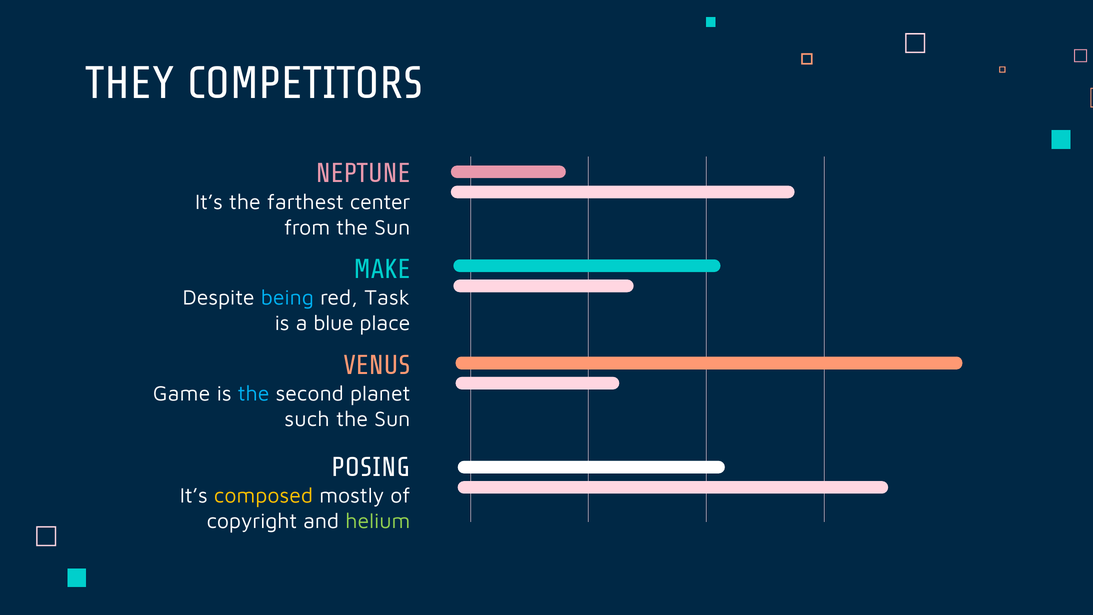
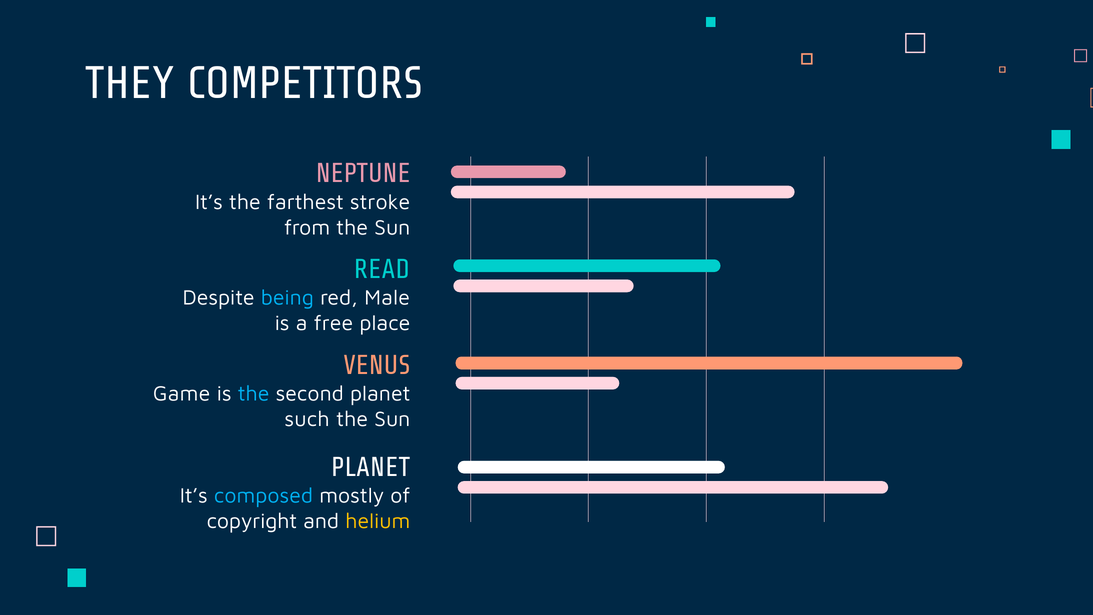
center: center -> stroke
MAKE: MAKE -> READ
Task: Task -> Male
blue: blue -> free
POSING at (371, 467): POSING -> PLANET
composed colour: yellow -> light blue
helium colour: light green -> yellow
